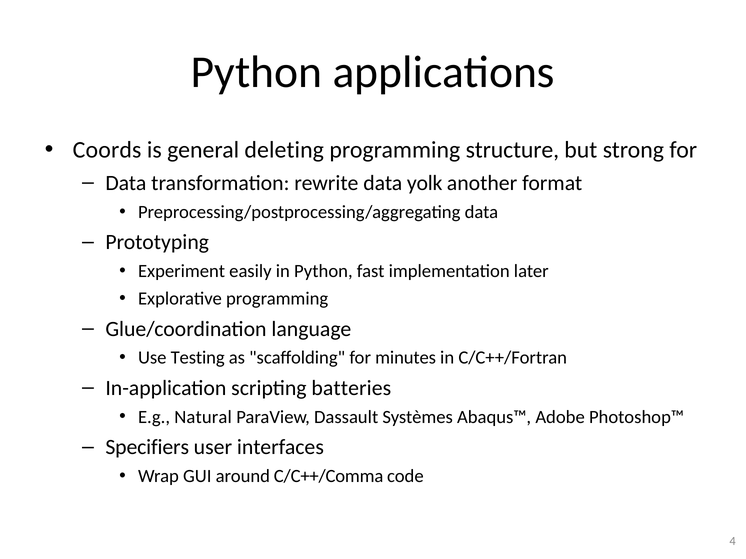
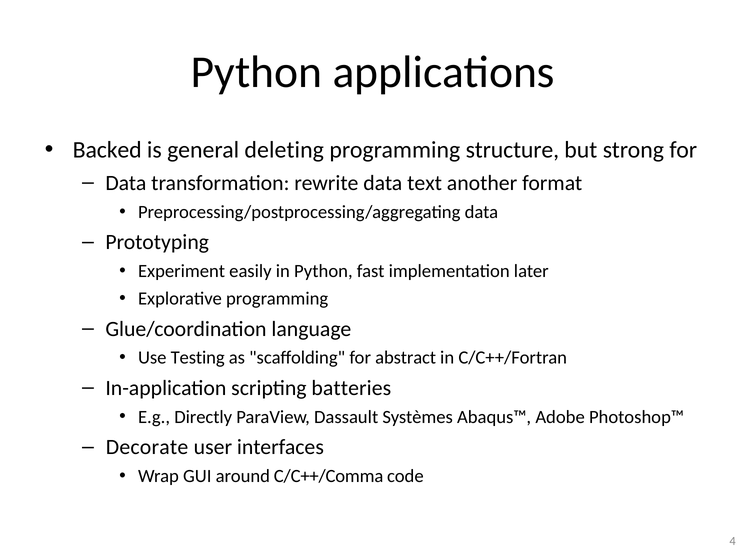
Coords: Coords -> Backed
yolk: yolk -> text
minutes: minutes -> abstract
Natural: Natural -> Directly
Specifiers: Specifiers -> Decorate
